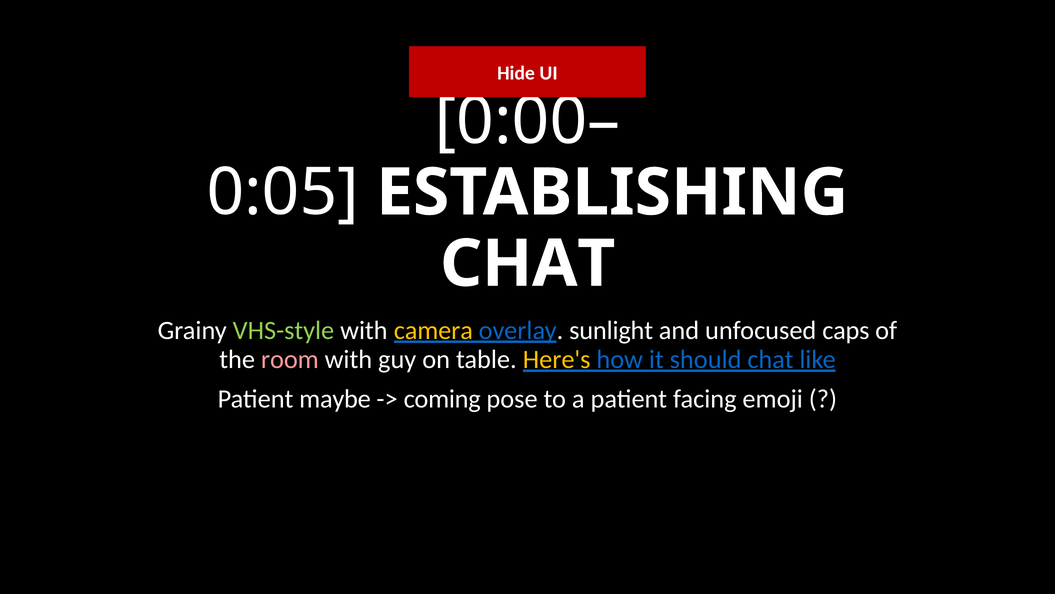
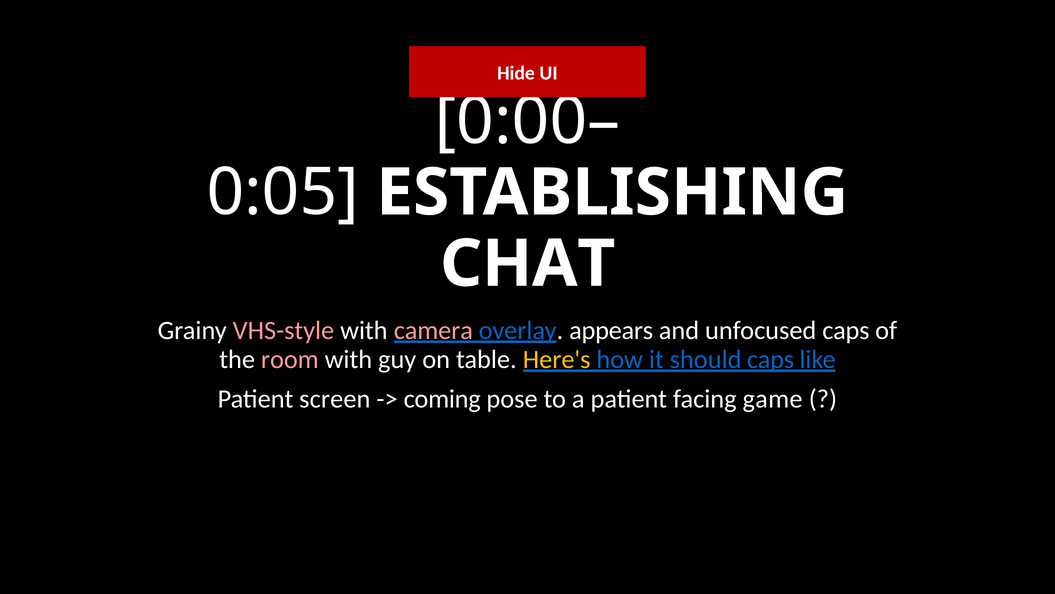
VHS-style colour: light green -> pink
camera colour: yellow -> pink
sunlight: sunlight -> appears
should chat: chat -> caps
maybe: maybe -> screen
emoji: emoji -> game
